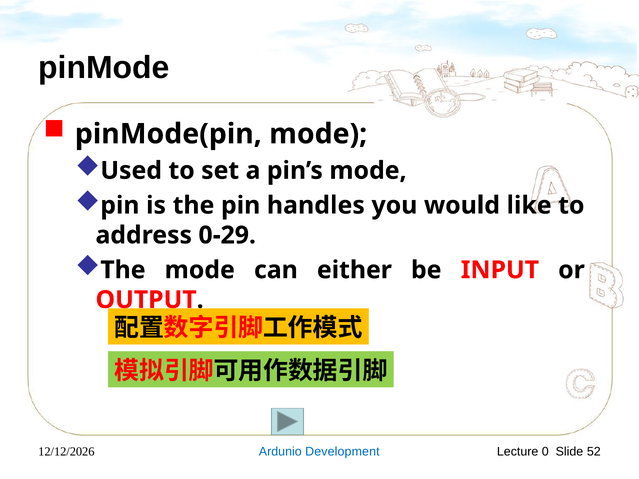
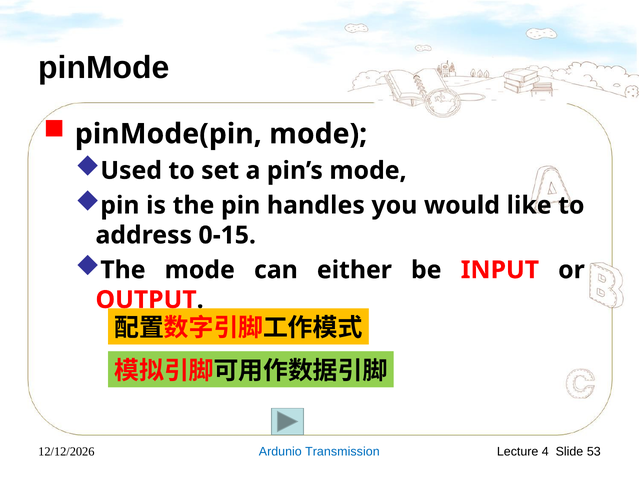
0-29: 0-29 -> 0-15
Development: Development -> Transmission
0: 0 -> 4
52: 52 -> 53
